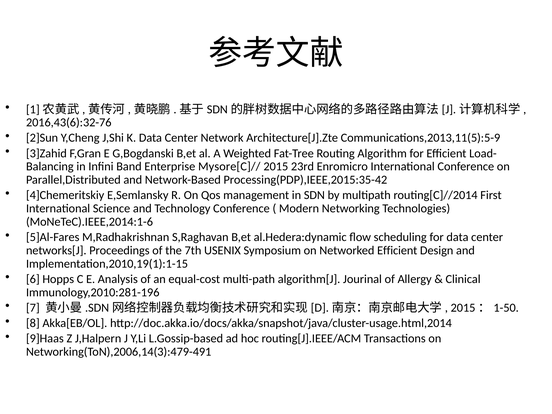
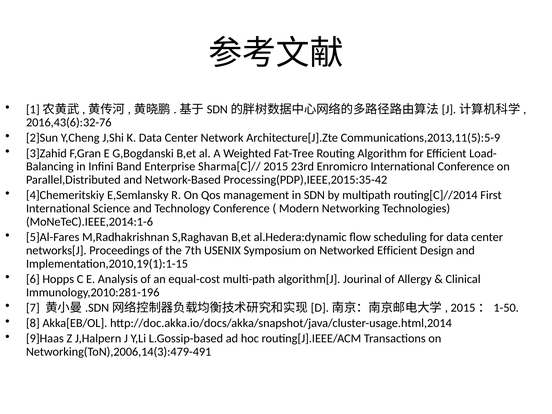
Mysore[C]//: Mysore[C]// -> Sharma[C]//
